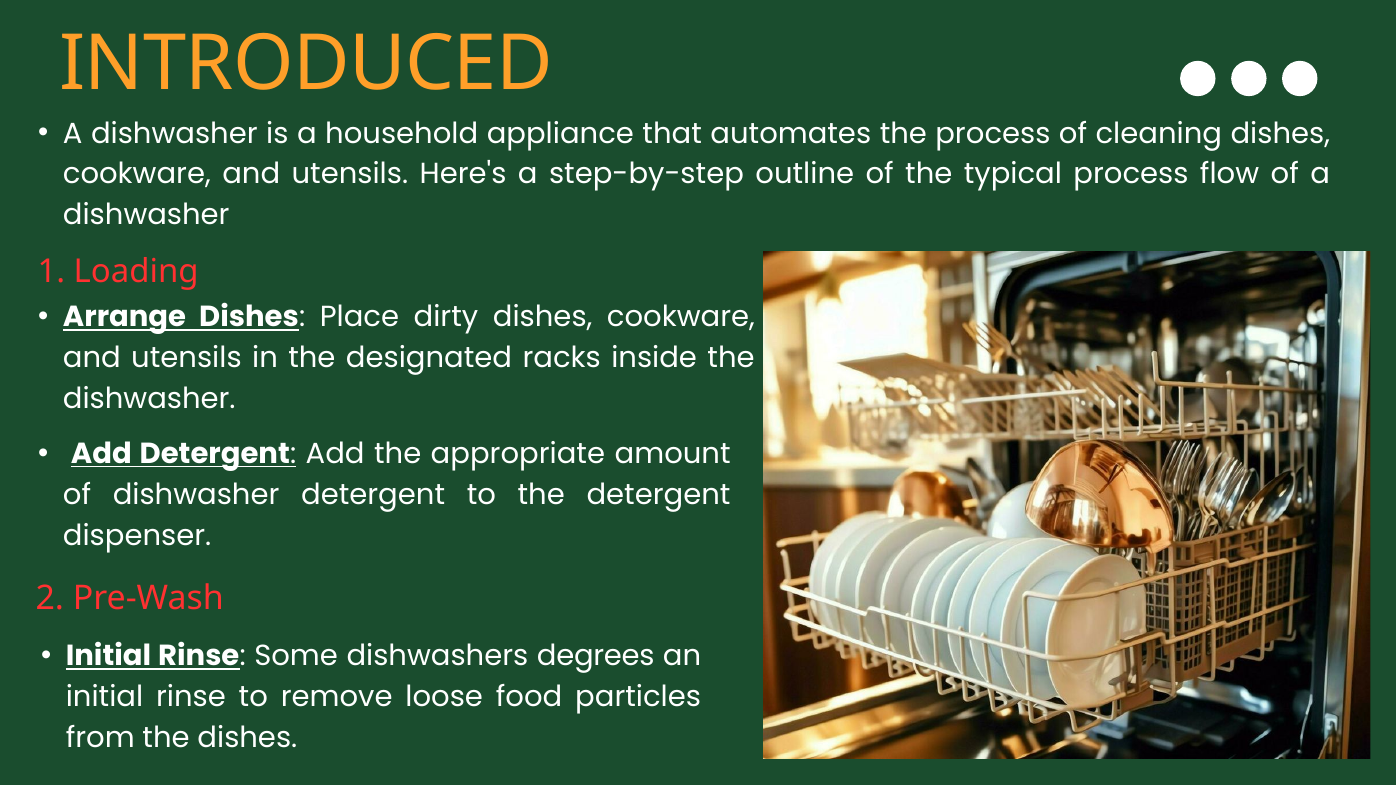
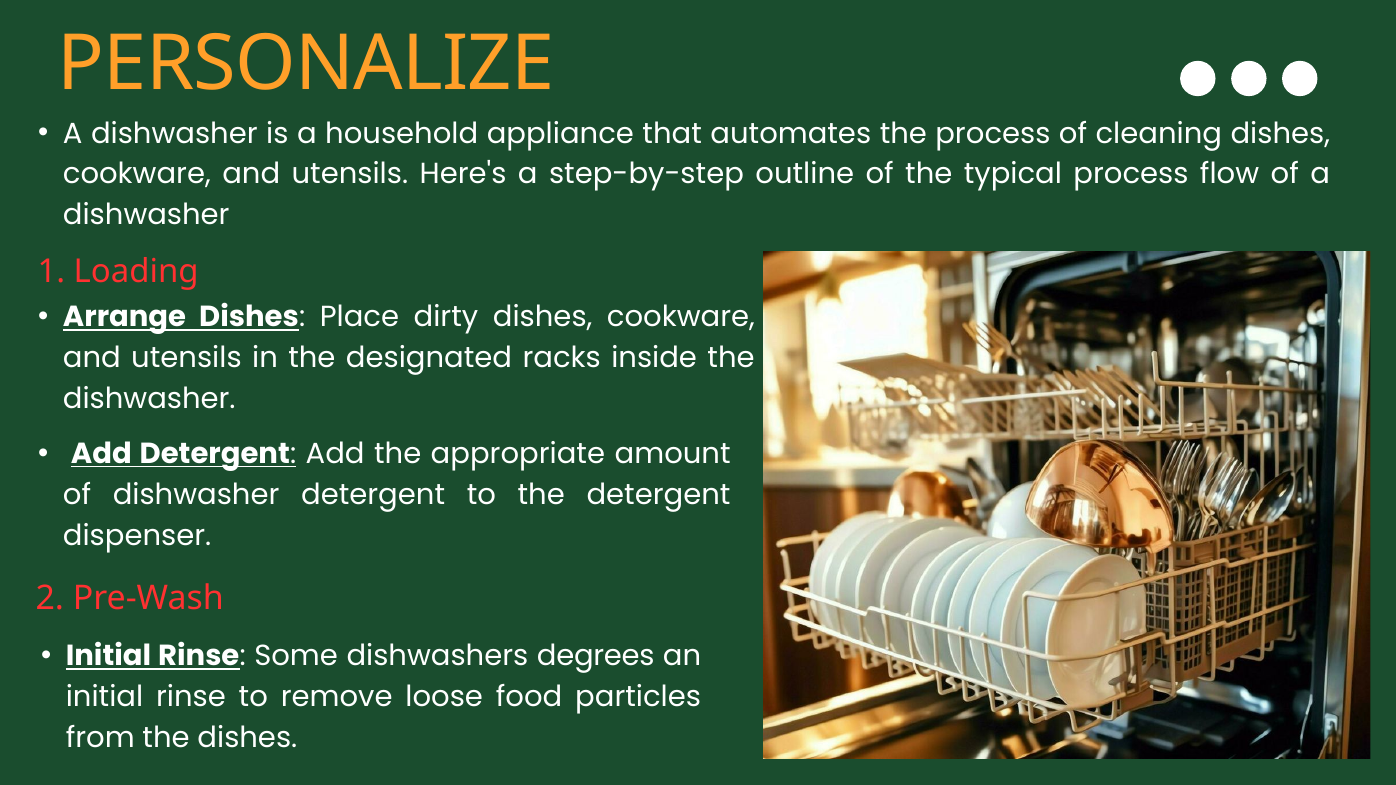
INTRODUCED: INTRODUCED -> PERSONALIZE
